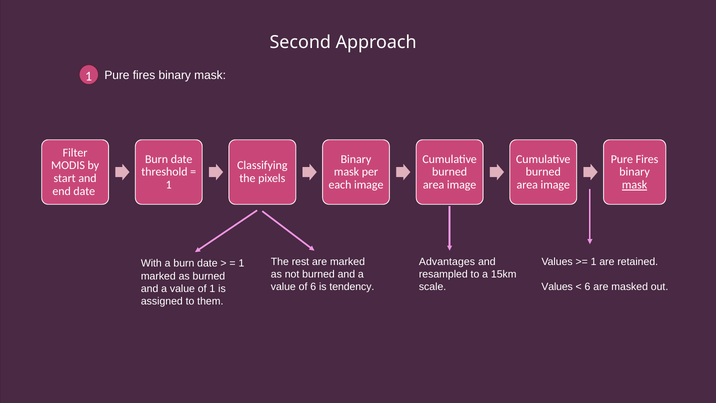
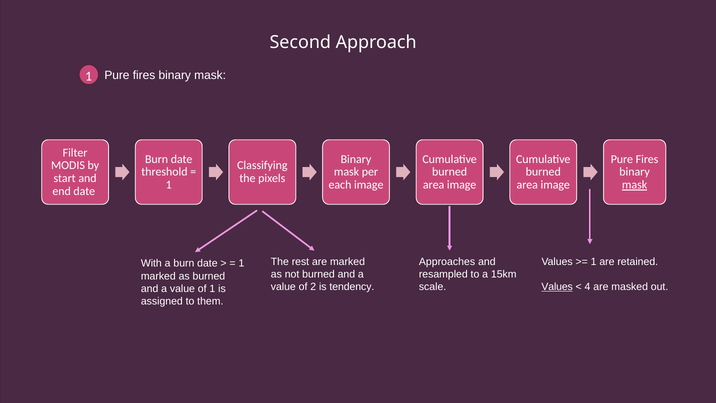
Advantages: Advantages -> Approaches
Values at (557, 286) underline: none -> present
6 at (587, 286): 6 -> 4
of 6: 6 -> 2
